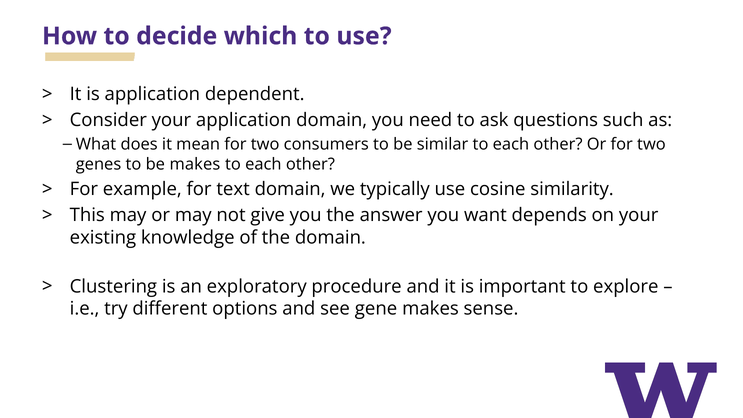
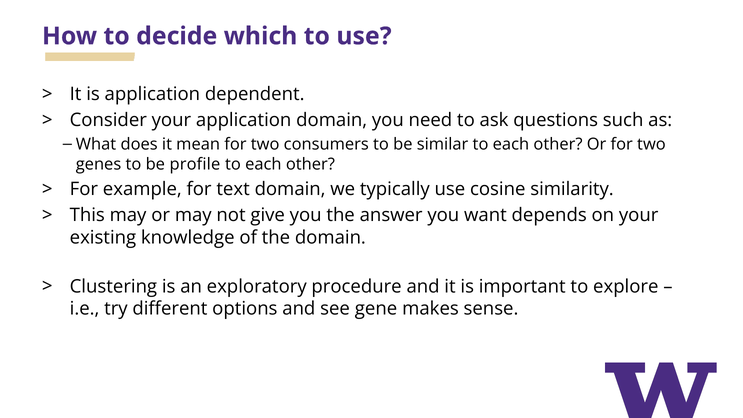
be makes: makes -> profile
